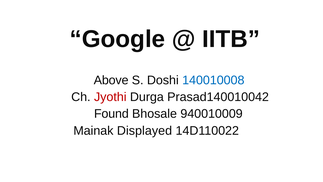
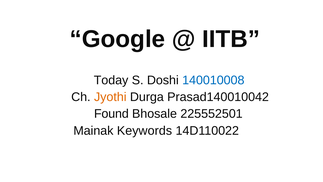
Above: Above -> Today
Jyothi colour: red -> orange
940010009: 940010009 -> 225552501
Displayed: Displayed -> Keywords
